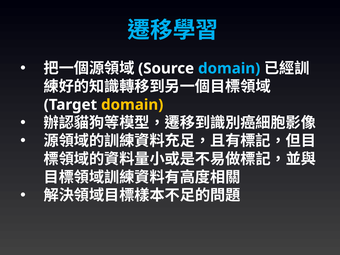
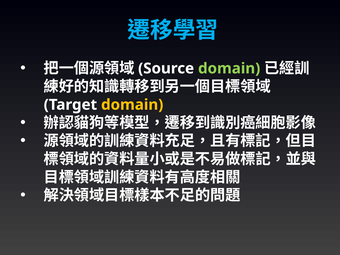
domain at (229, 68) colour: light blue -> light green
